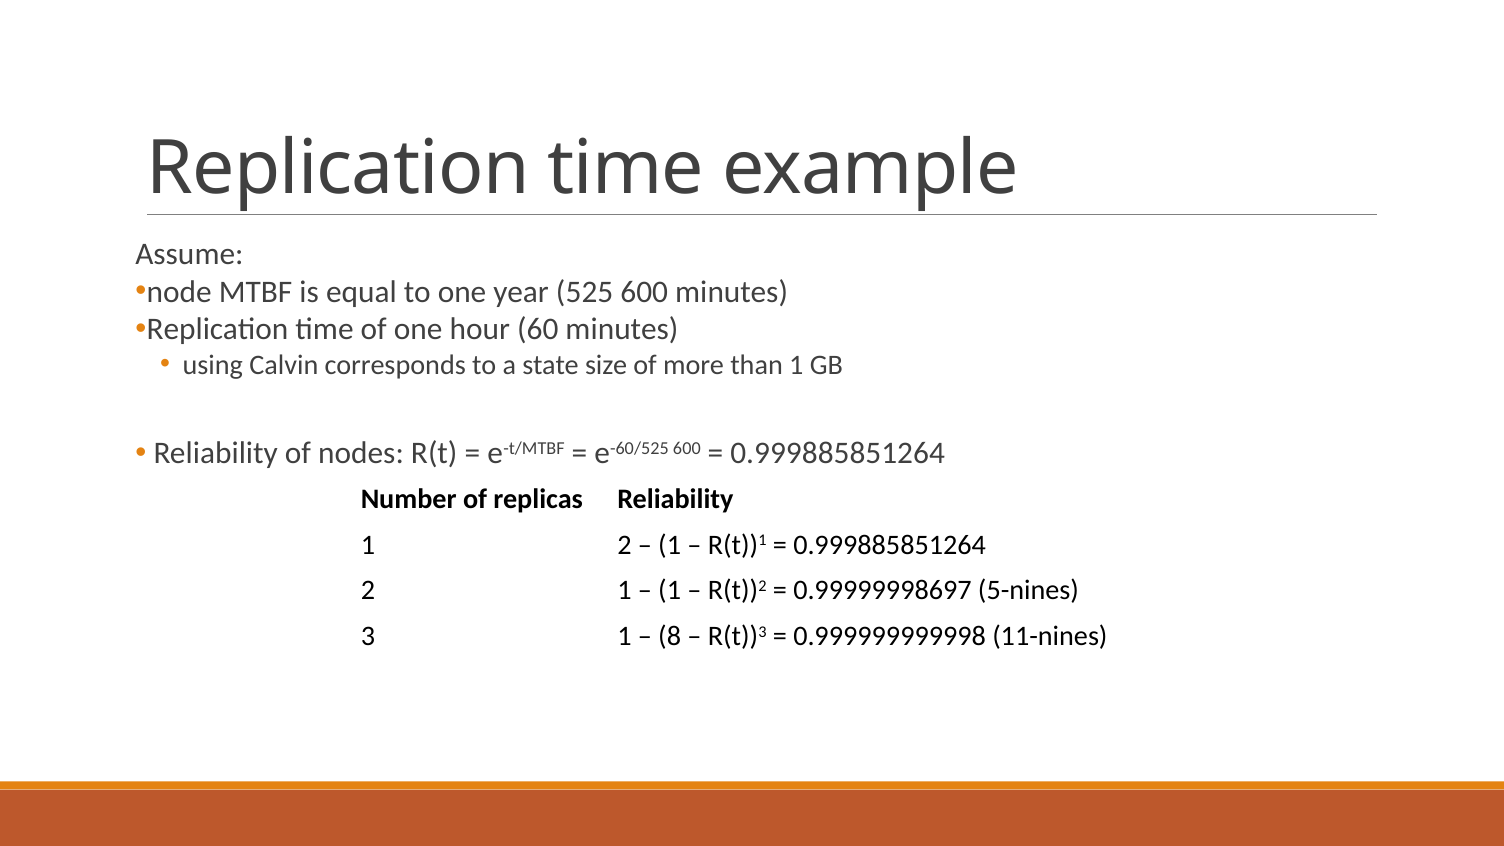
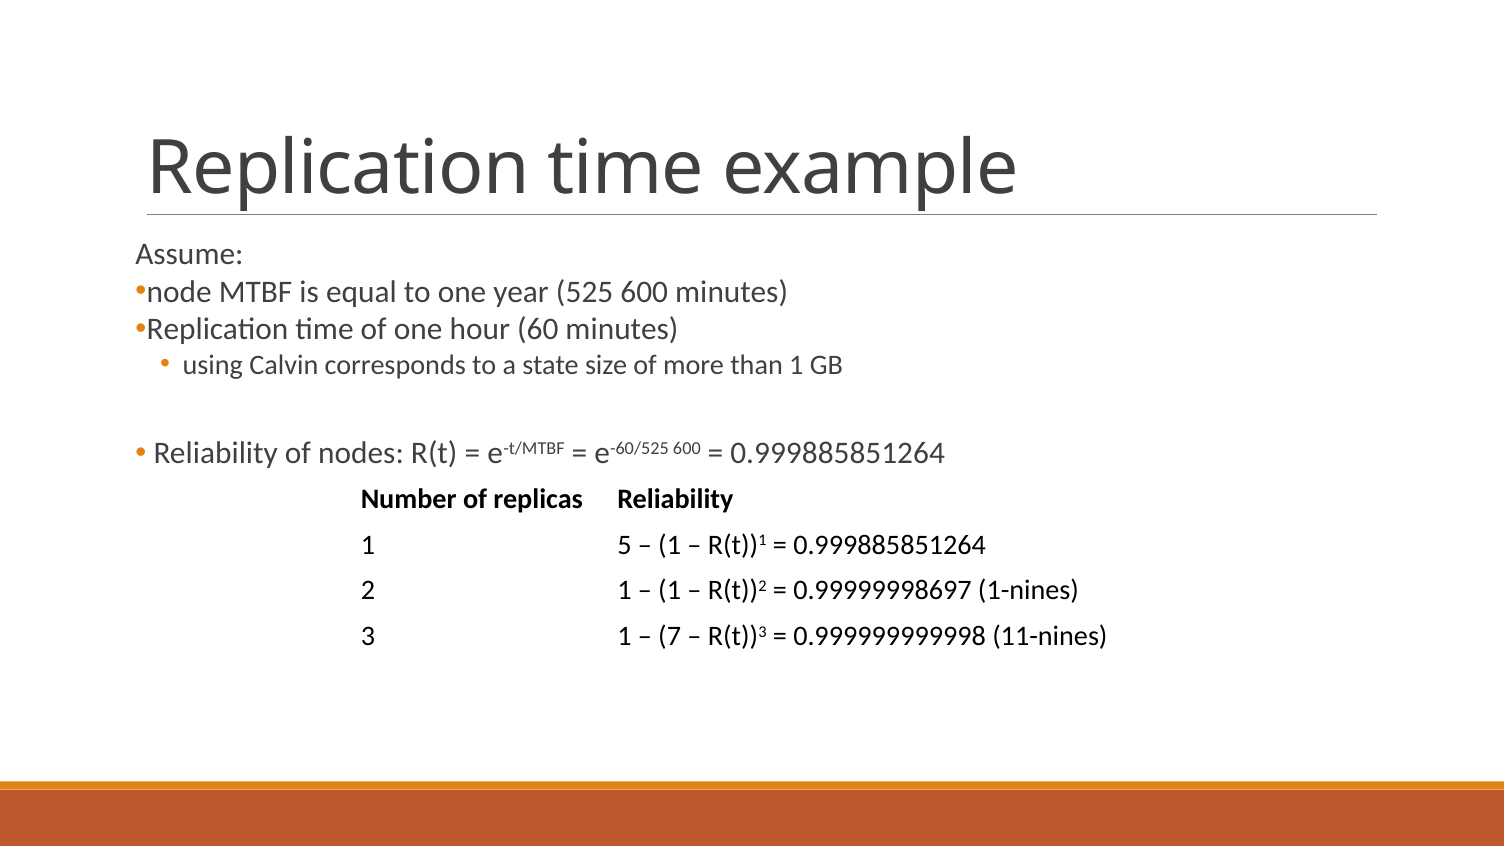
1 2: 2 -> 5
5-nines: 5-nines -> 1-nines
8: 8 -> 7
